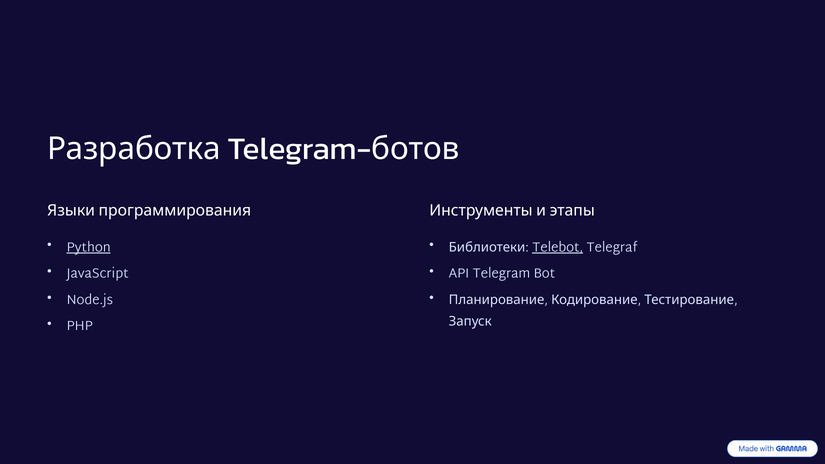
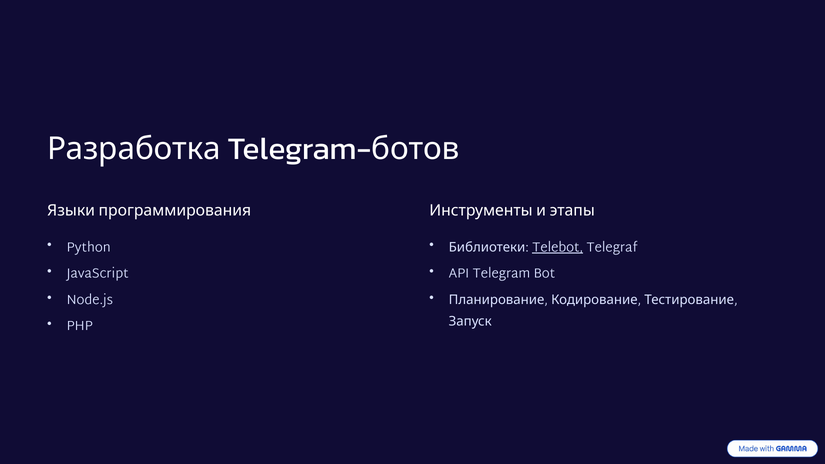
Python underline: present -> none
